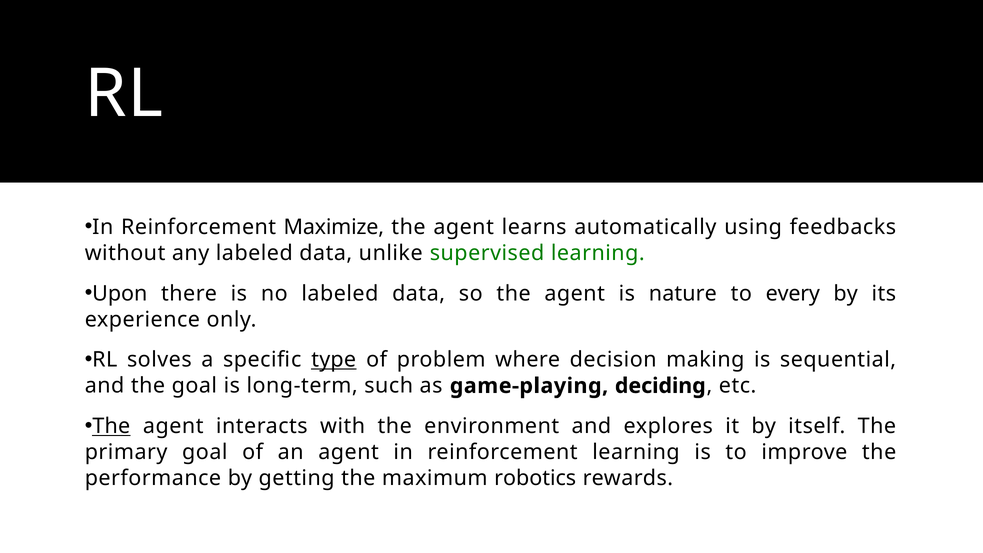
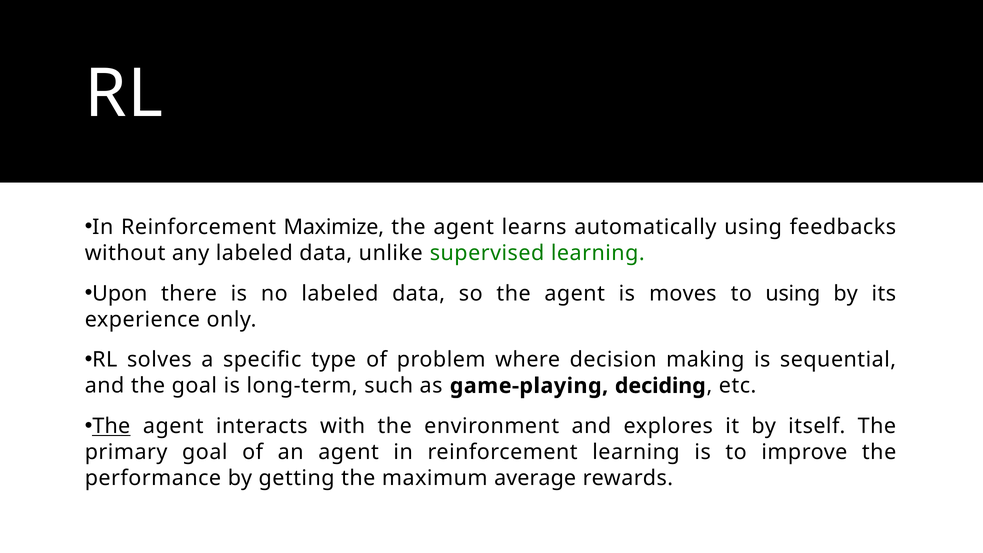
nature: nature -> moves
to every: every -> using
type underline: present -> none
robotics: robotics -> average
